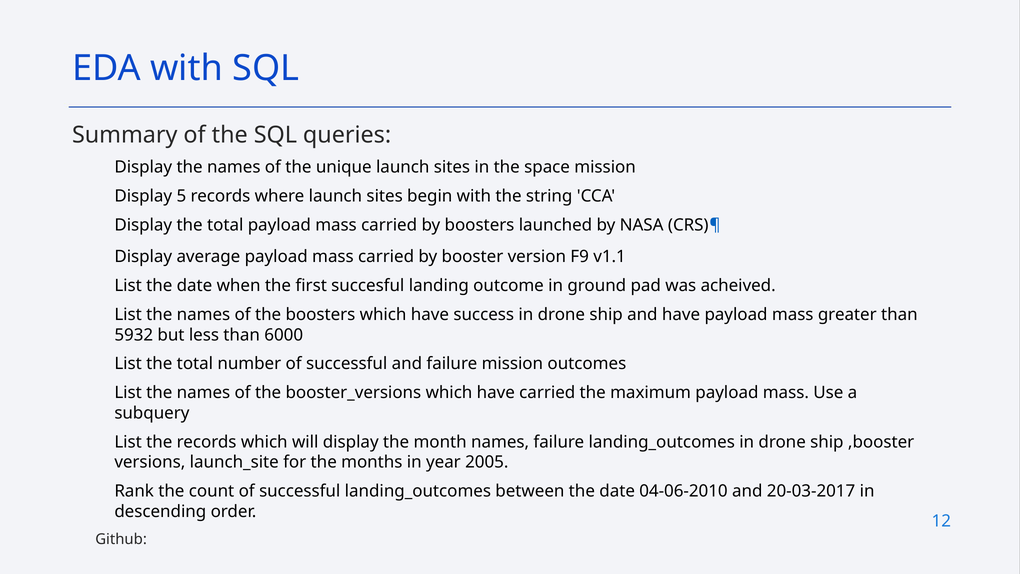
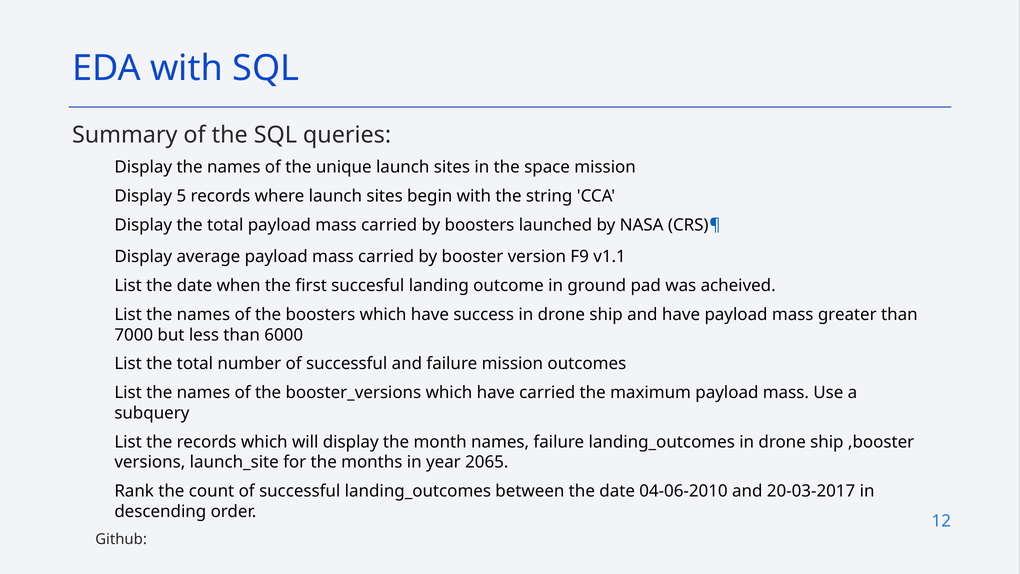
5932: 5932 -> 7000
2005: 2005 -> 2065
